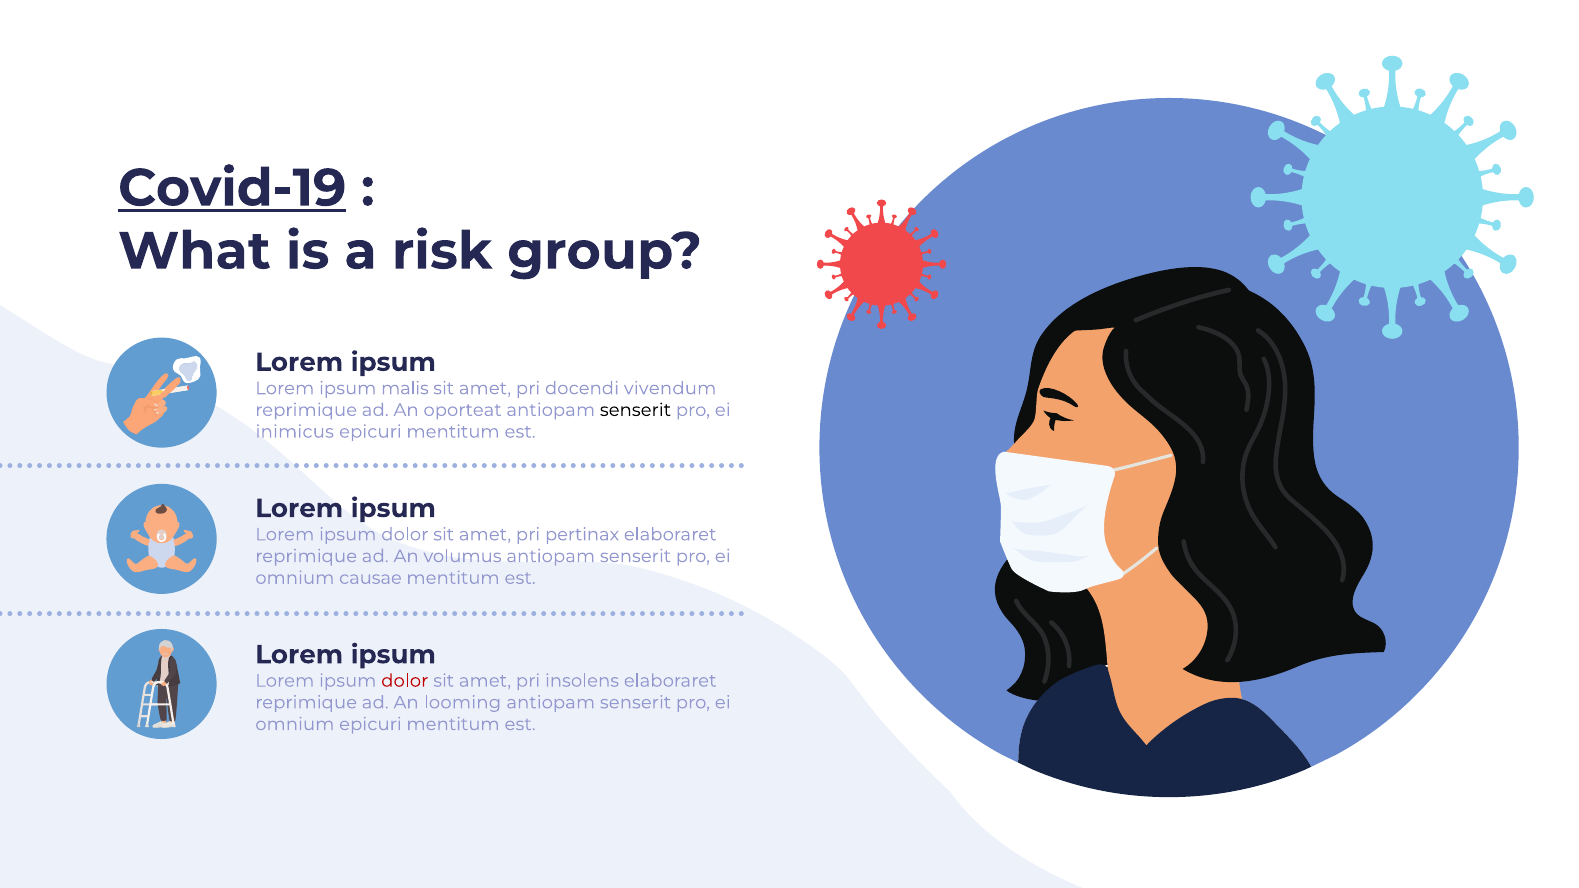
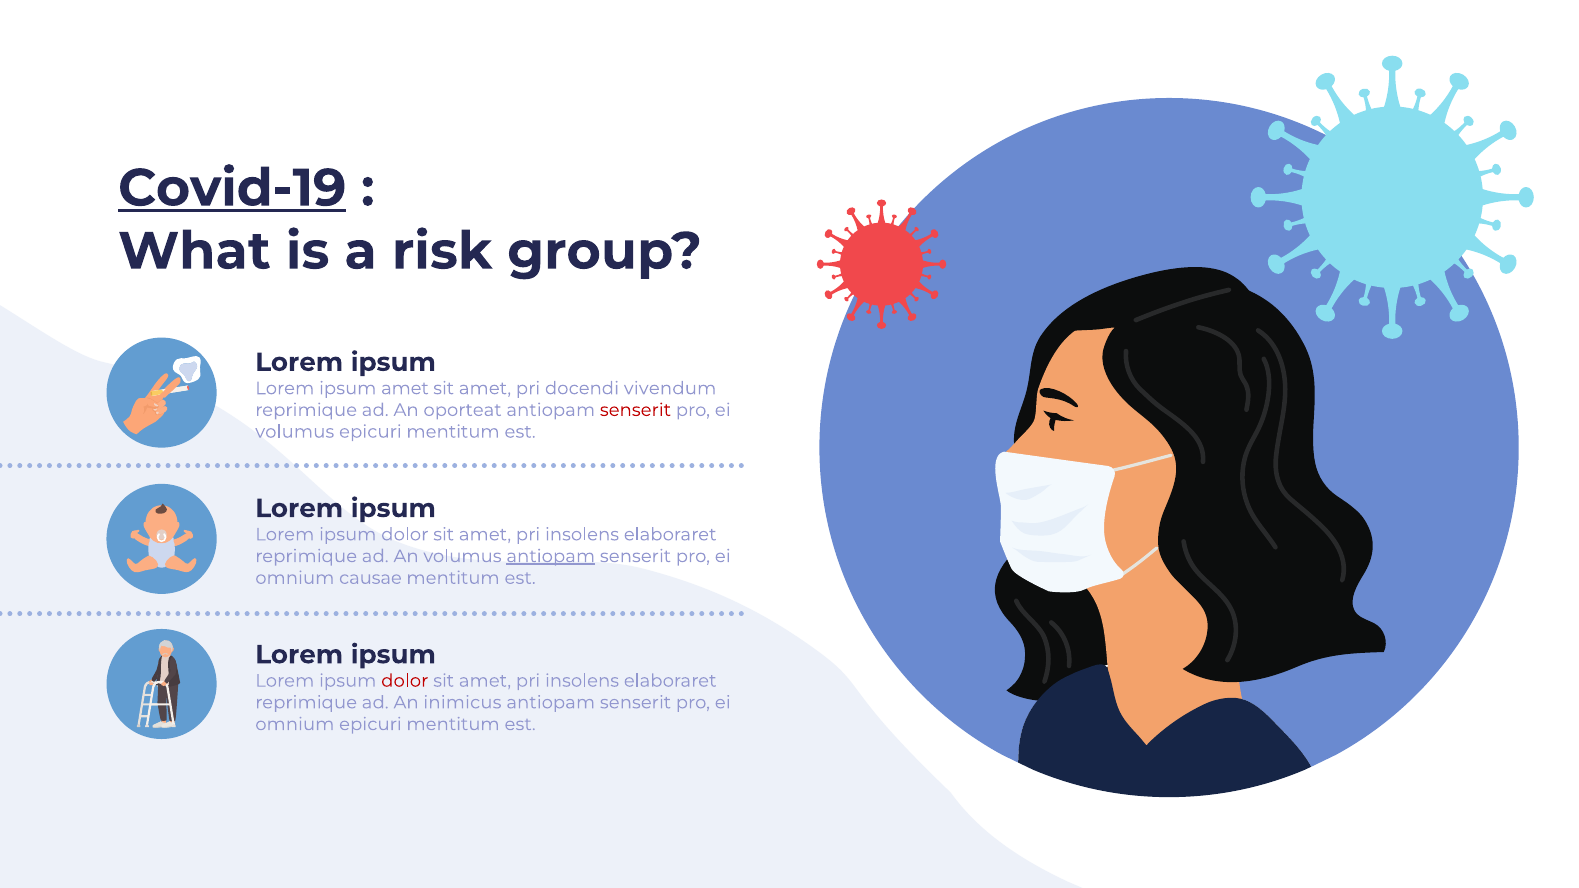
ipsum malis: malis -> amet
senserit at (635, 410) colour: black -> red
inimicus at (295, 432): inimicus -> volumus
pertinax at (582, 535): pertinax -> insolens
antiopam at (551, 556) underline: none -> present
looming: looming -> inimicus
